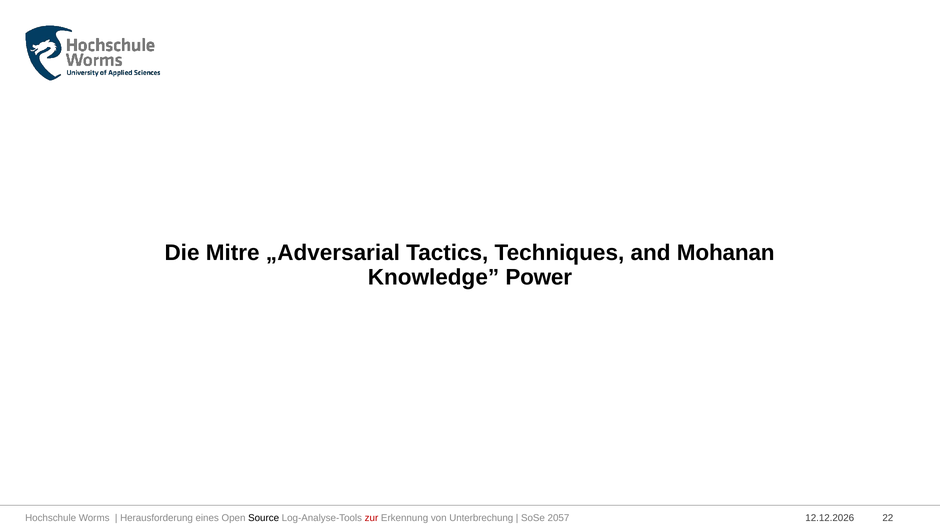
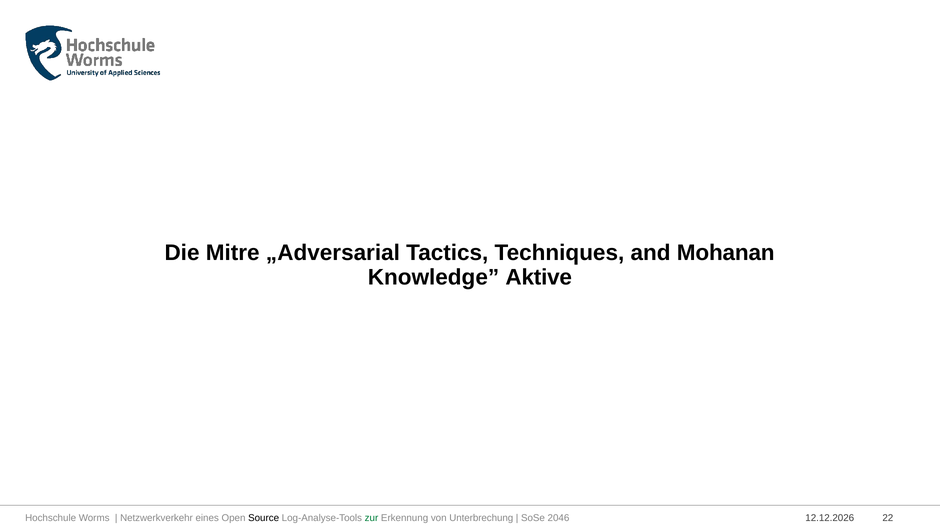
Power: Power -> Aktive
Herausforderung: Herausforderung -> Netzwerkverkehr
zur colour: red -> green
2057: 2057 -> 2046
